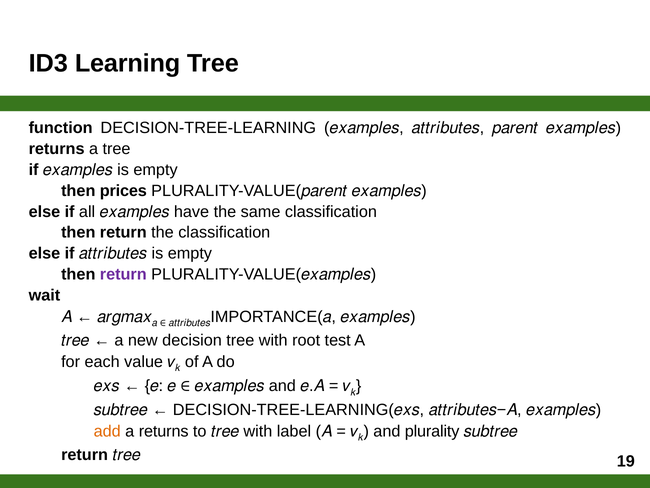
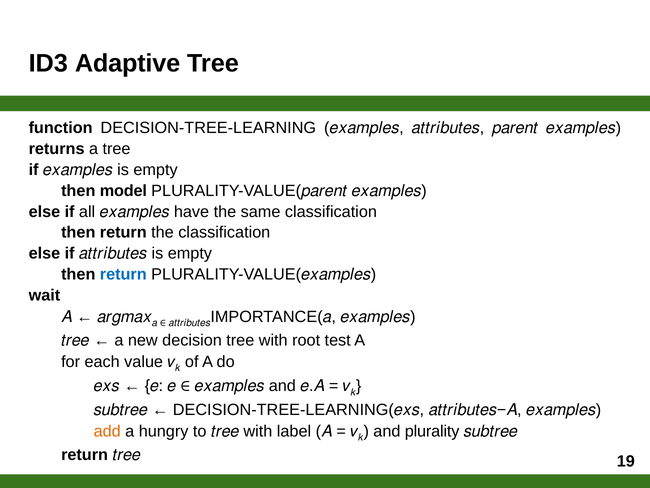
Learning: Learning -> Adaptive
prices: prices -> model
return at (123, 274) colour: purple -> blue
a returns: returns -> hungry
